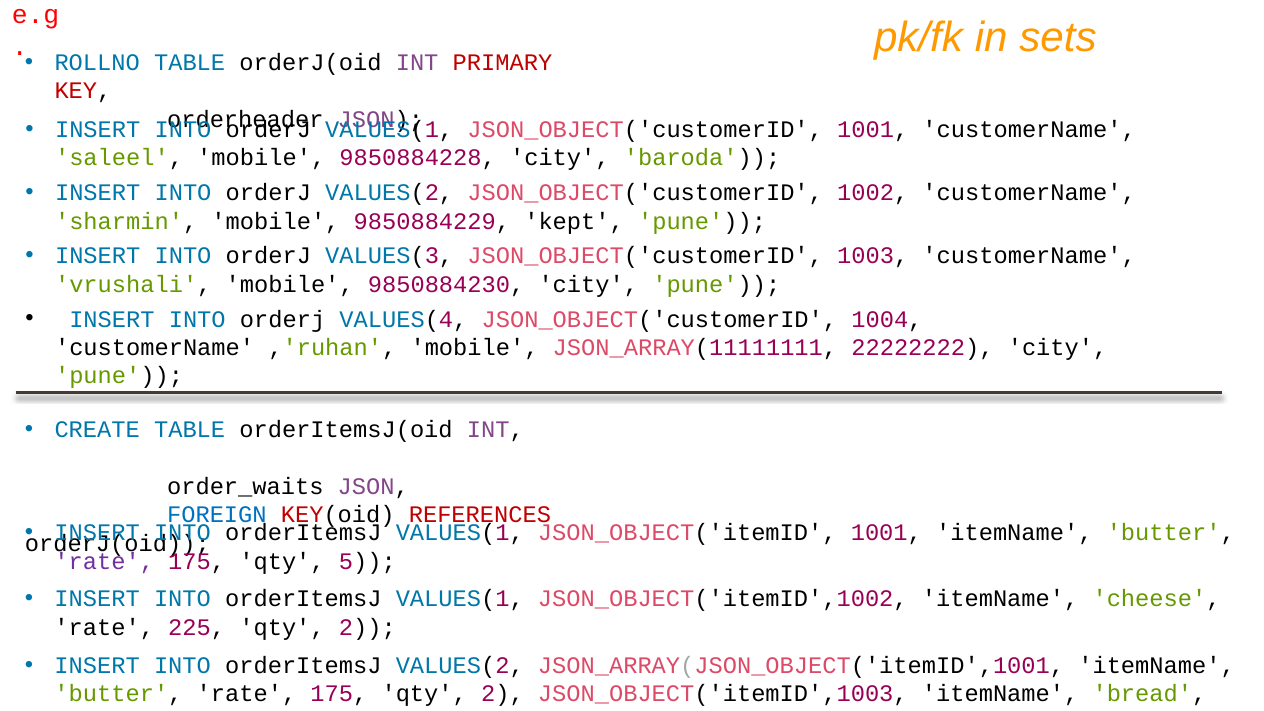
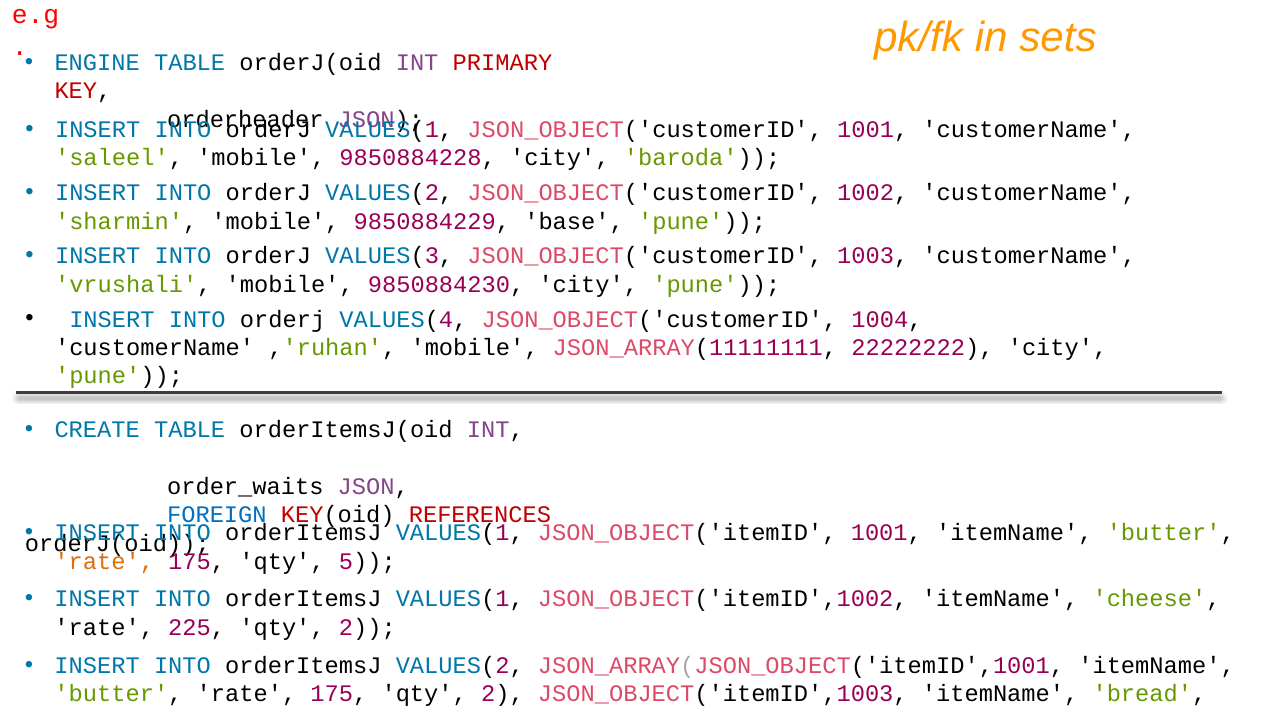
ROLLNO: ROLLNO -> ENGINE
kept: kept -> base
rate at (104, 561) colour: purple -> orange
